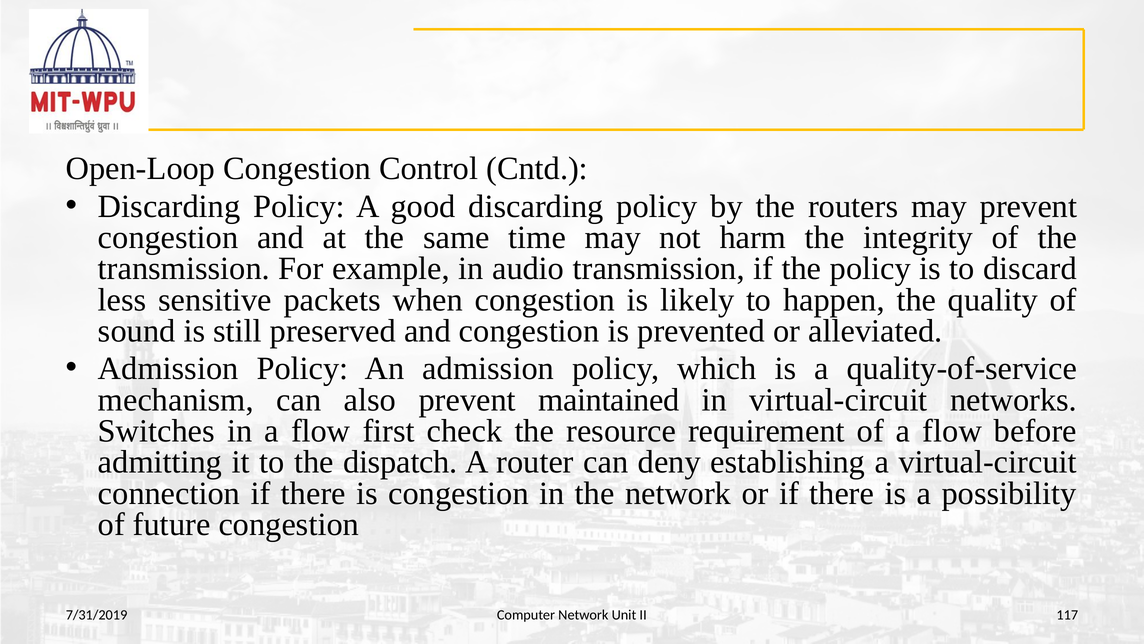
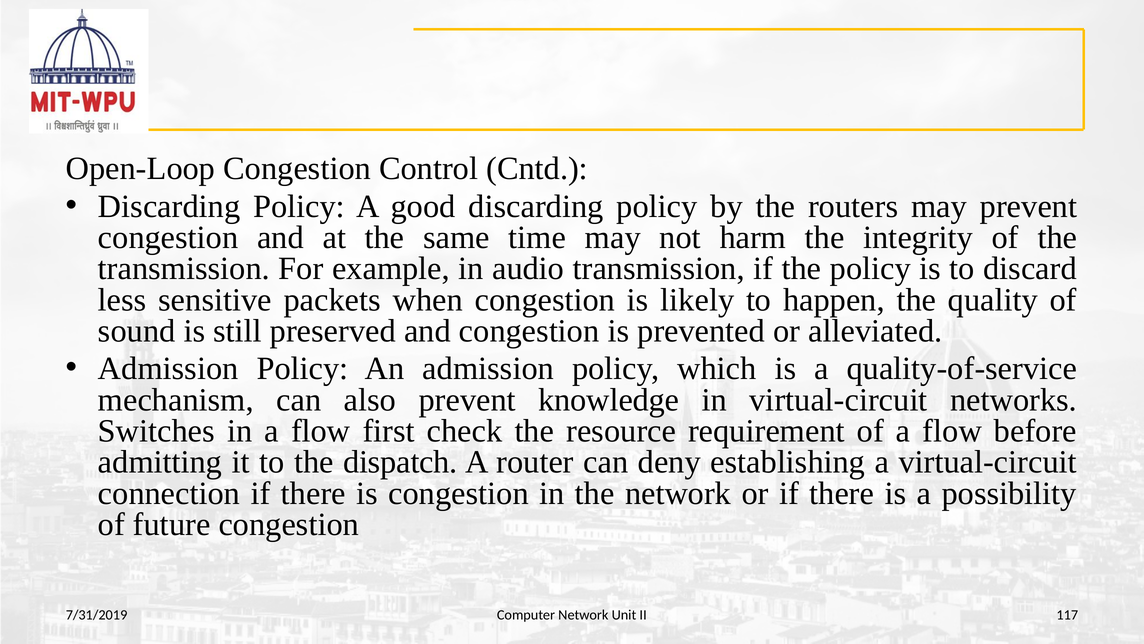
maintained: maintained -> knowledge
